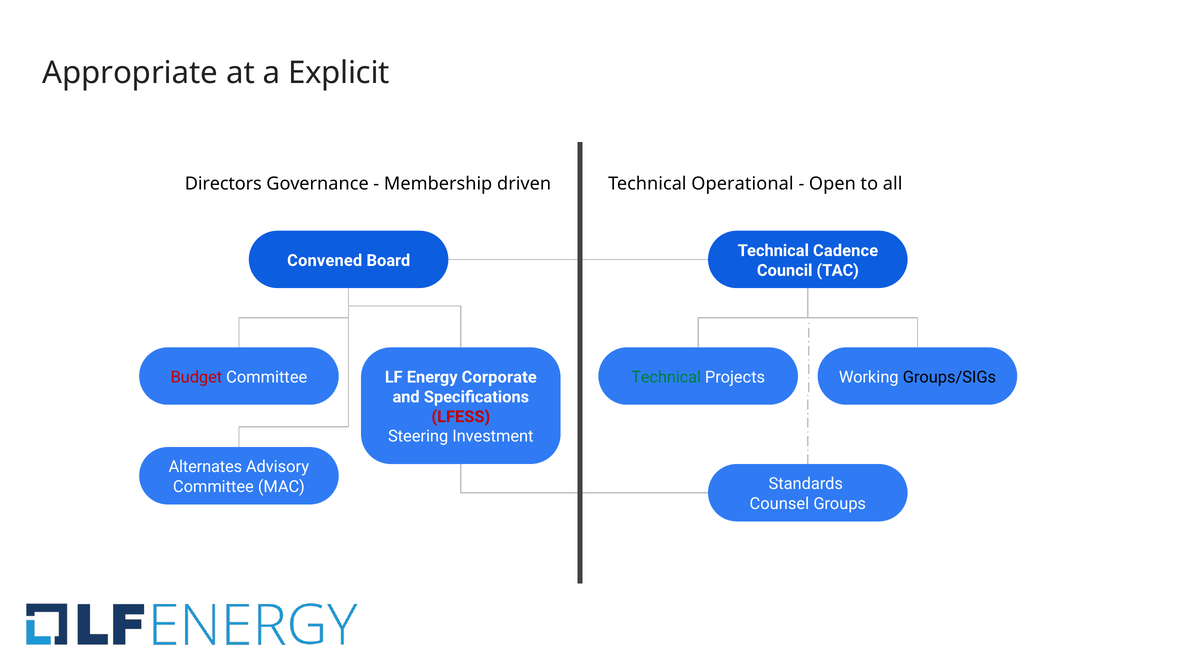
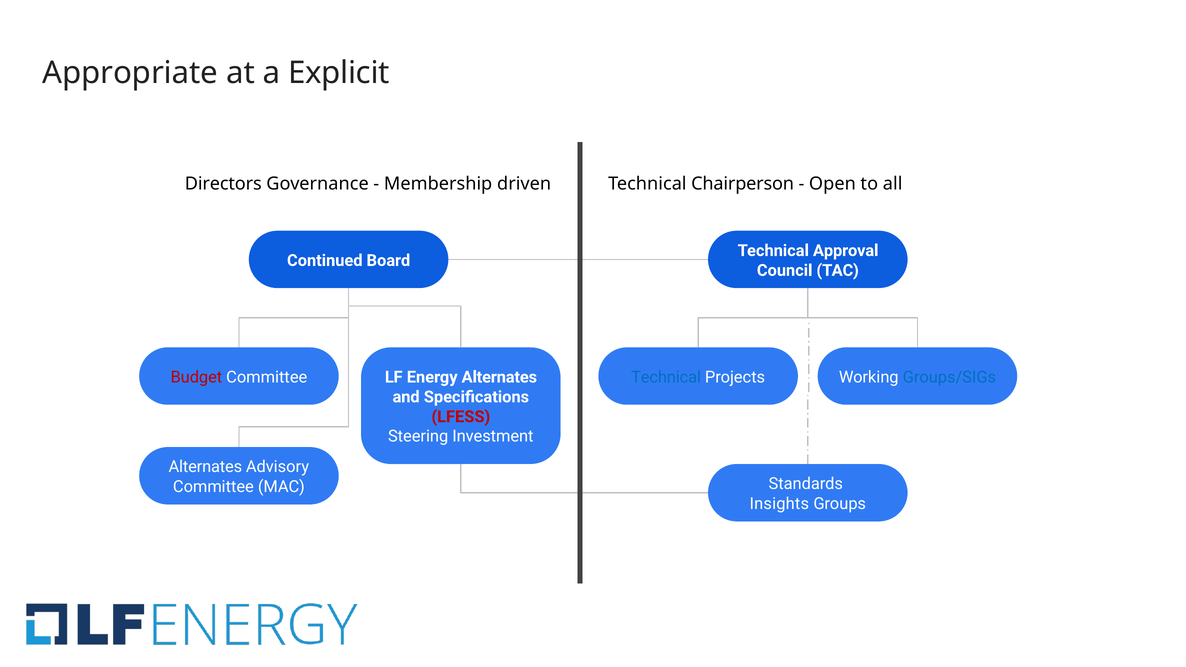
Operational: Operational -> Chairperson
Cadence: Cadence -> Approval
Convened: Convened -> Continued
Technical at (666, 377) colour: green -> blue
Groups/SIGs colour: black -> blue
Energy Corporate: Corporate -> Alternates
Counsel: Counsel -> Insights
